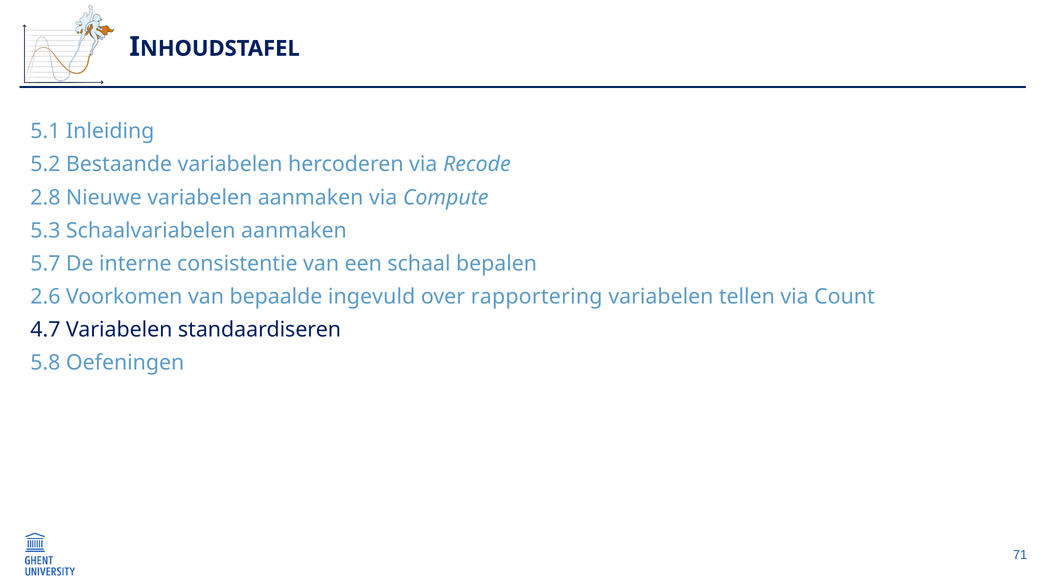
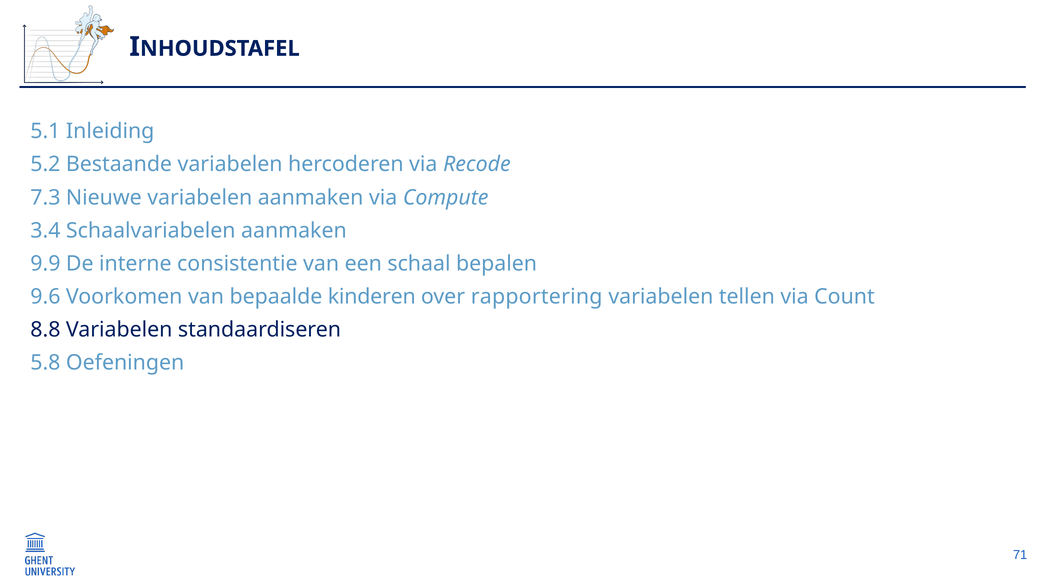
2.8: 2.8 -> 7.3
5.3: 5.3 -> 3.4
5.7: 5.7 -> 9.9
2.6: 2.6 -> 9.6
ingevuld: ingevuld -> kinderen
4.7: 4.7 -> 8.8
